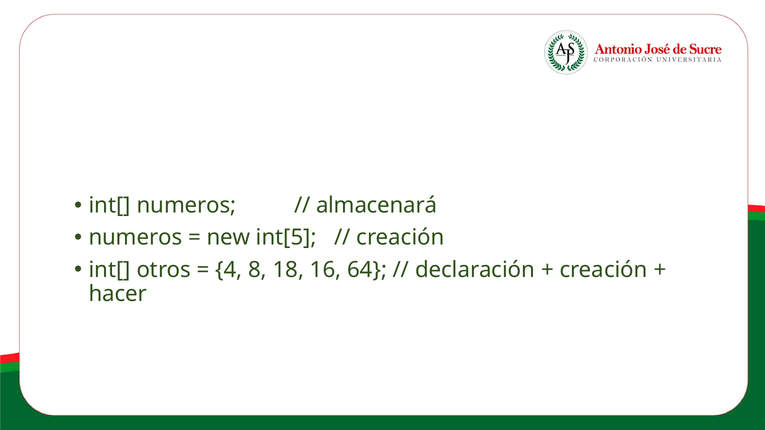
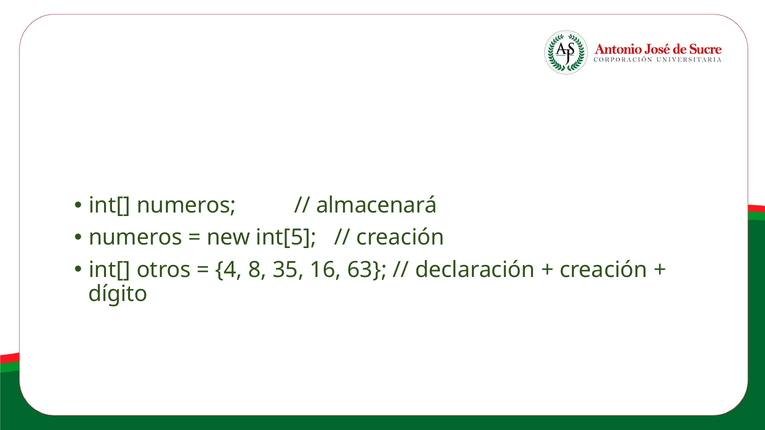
18: 18 -> 35
64: 64 -> 63
hacer: hacer -> dígito
